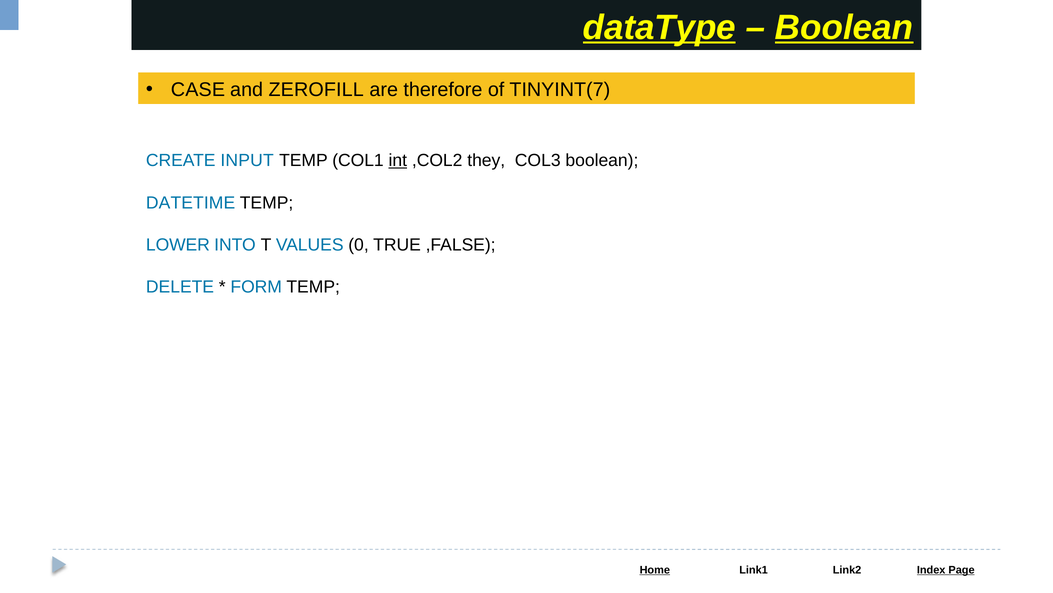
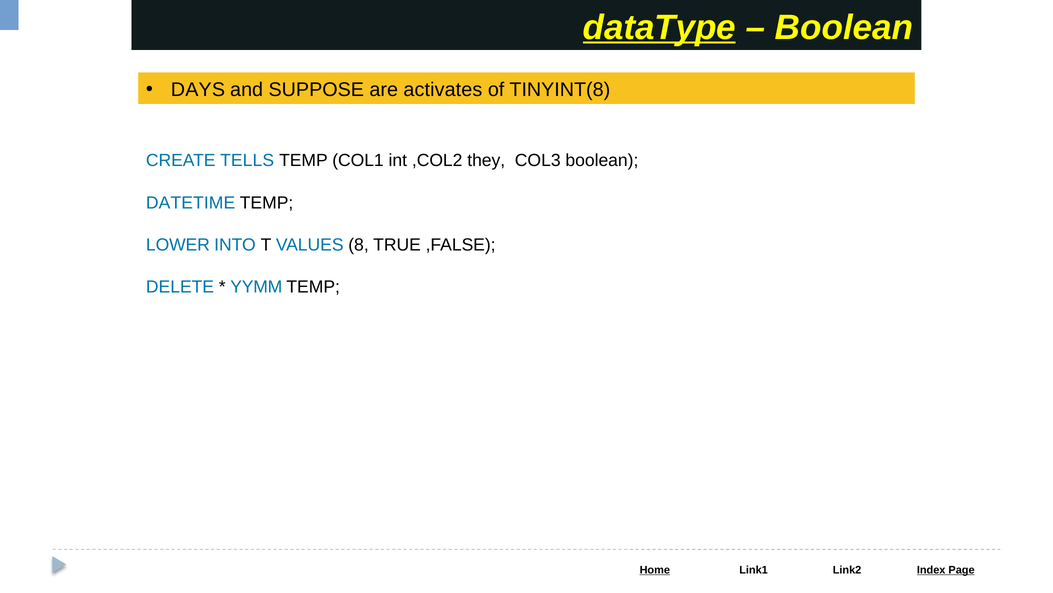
Boolean at (844, 27) underline: present -> none
CASE: CASE -> DAYS
ZEROFILL: ZEROFILL -> SUPPOSE
therefore: therefore -> activates
TINYINT(7: TINYINT(7 -> TINYINT(8
INPUT: INPUT -> TELLS
int underline: present -> none
0: 0 -> 8
FORM: FORM -> YYMM
